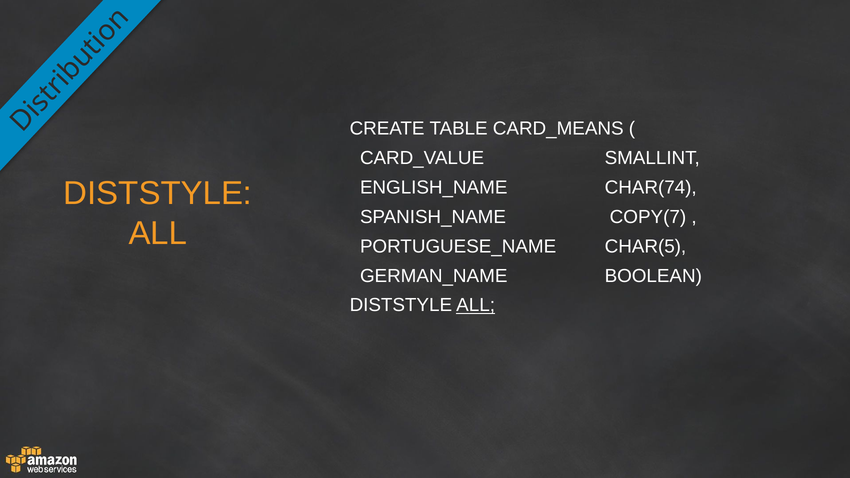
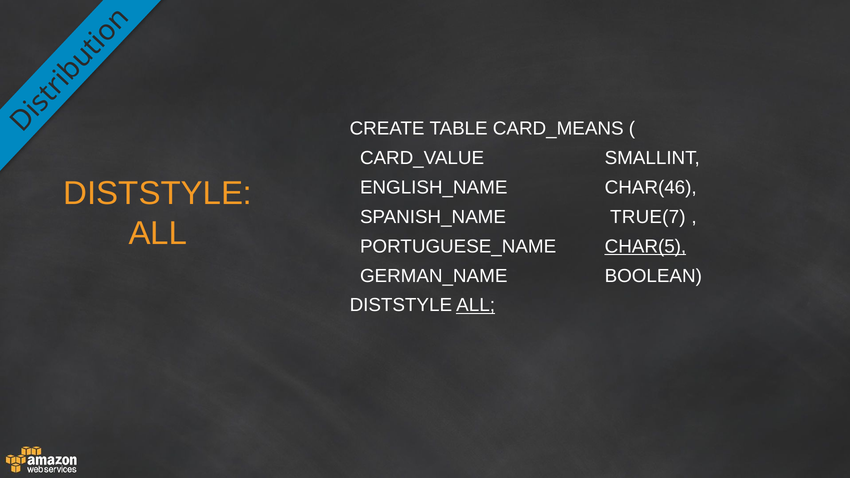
CHAR(74: CHAR(74 -> CHAR(46
COPY(7: COPY(7 -> TRUE(7
CHAR(5 underline: none -> present
